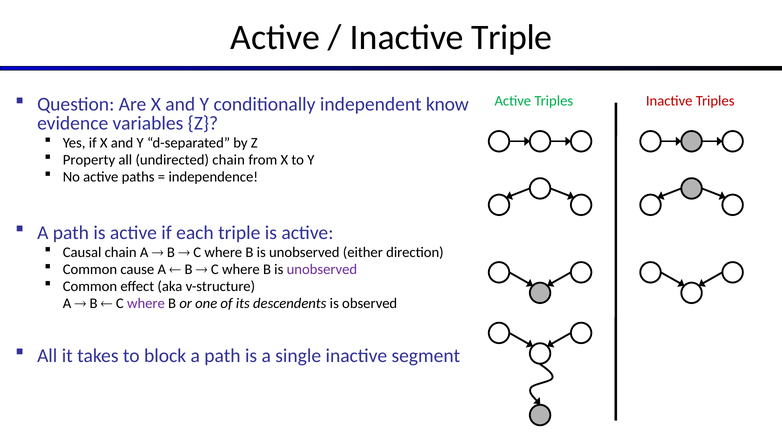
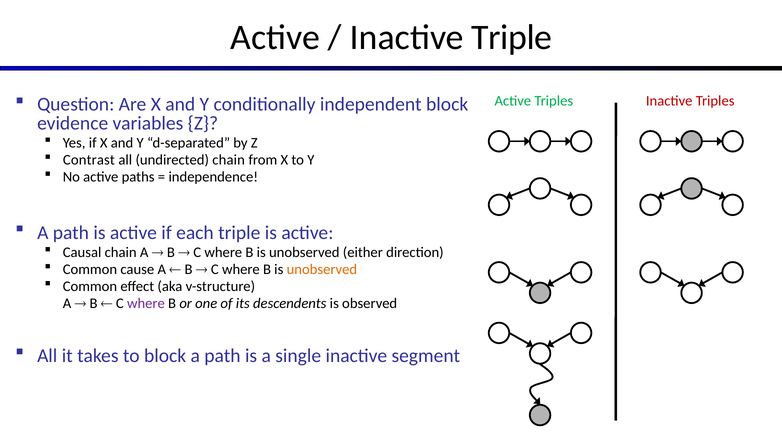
independent know: know -> block
Property: Property -> Contrast
unobserved at (322, 269) colour: purple -> orange
